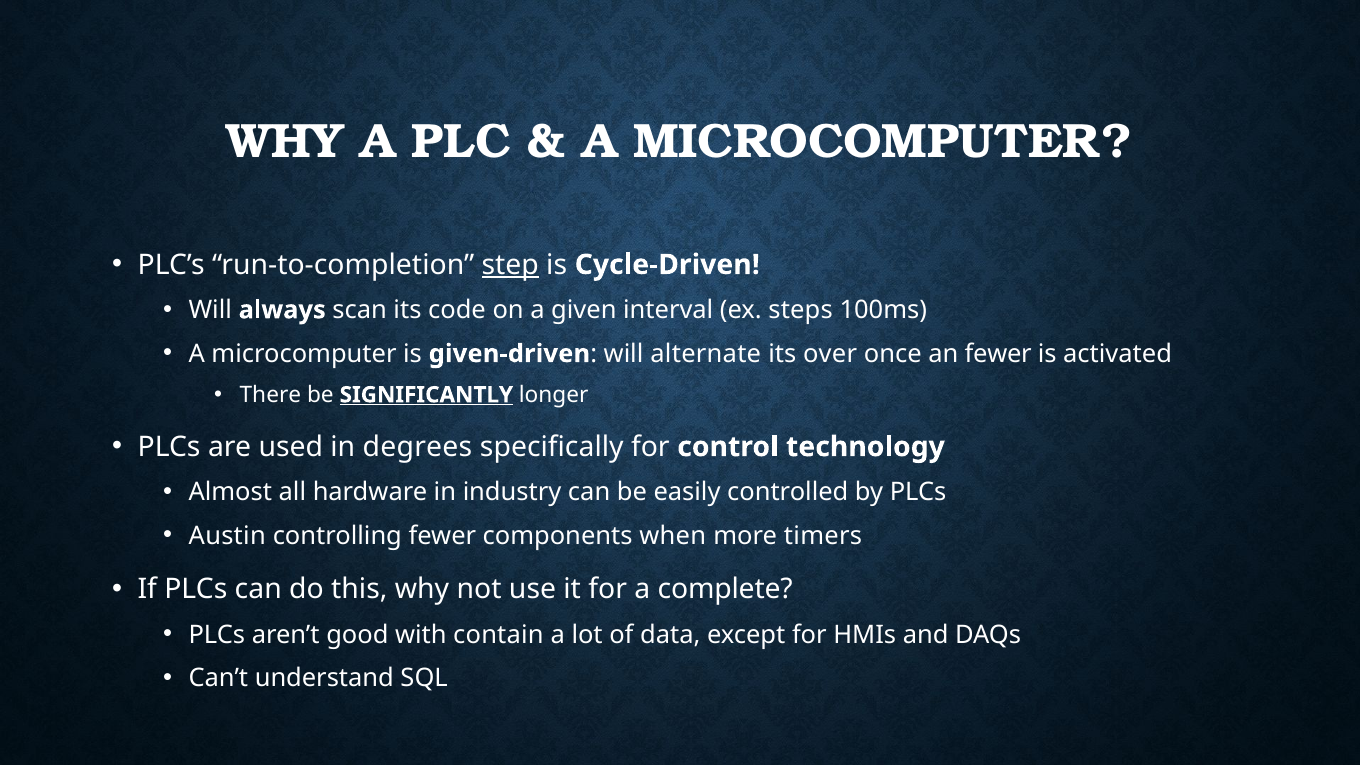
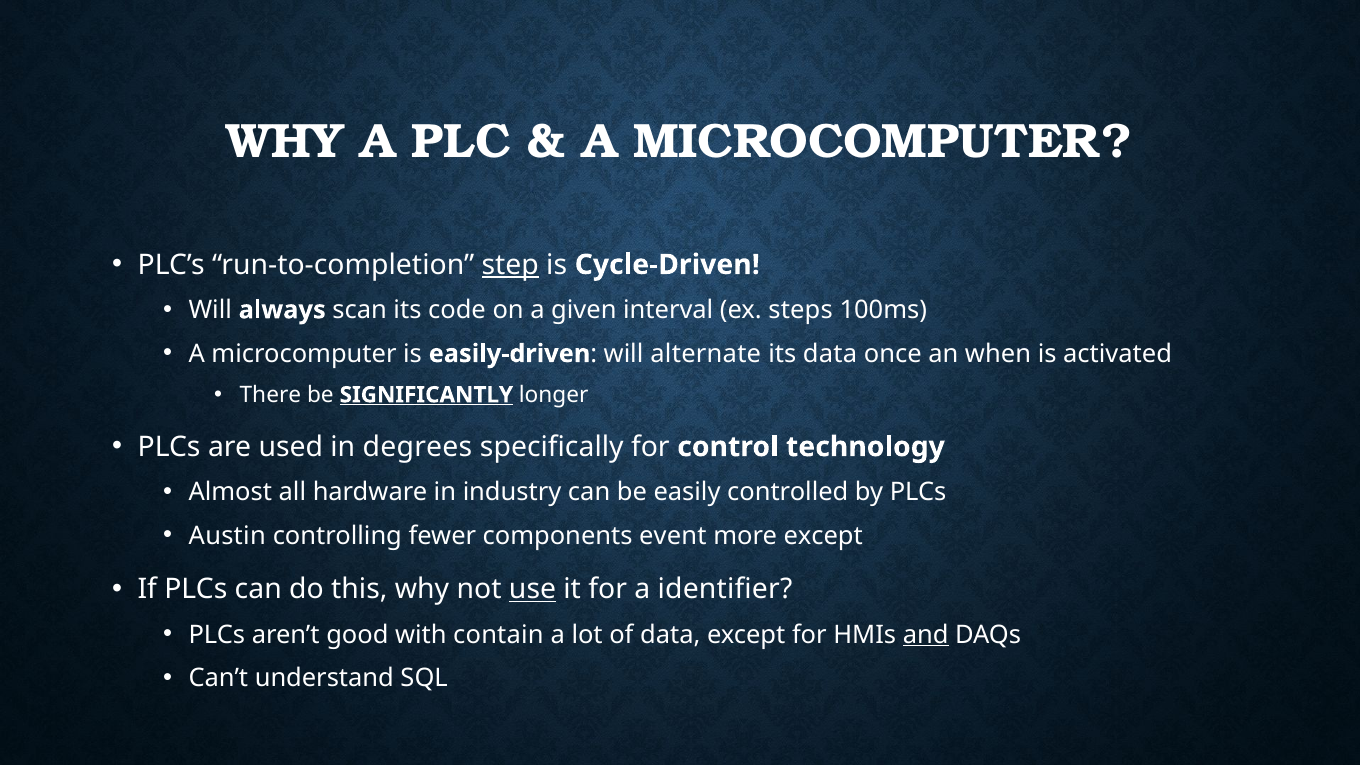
given-driven: given-driven -> easily-driven
its over: over -> data
an fewer: fewer -> when
when: when -> event
more timers: timers -> except
use underline: none -> present
complete: complete -> identifier
and underline: none -> present
